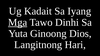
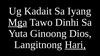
Hari underline: none -> present
